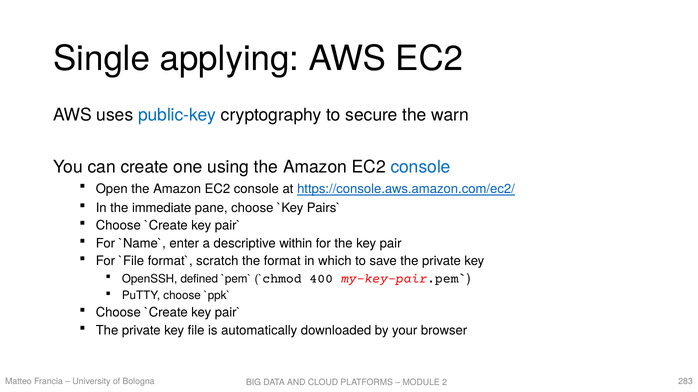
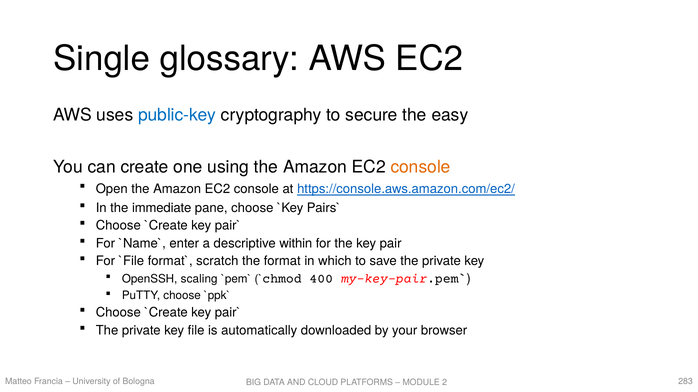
applying: applying -> glossary
warn: warn -> easy
console at (421, 167) colour: blue -> orange
defined: defined -> scaling
